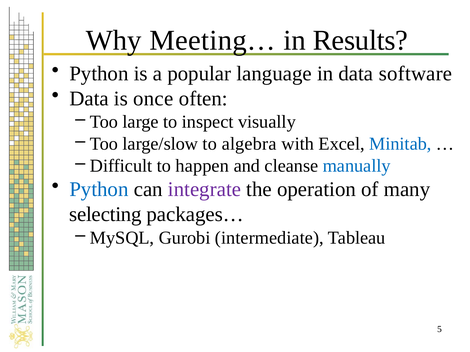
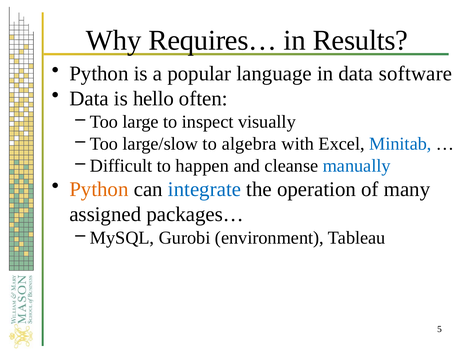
Meeting…: Meeting… -> Requires…
once: once -> hello
Python at (99, 190) colour: blue -> orange
integrate colour: purple -> blue
selecting: selecting -> assigned
intermediate: intermediate -> environment
